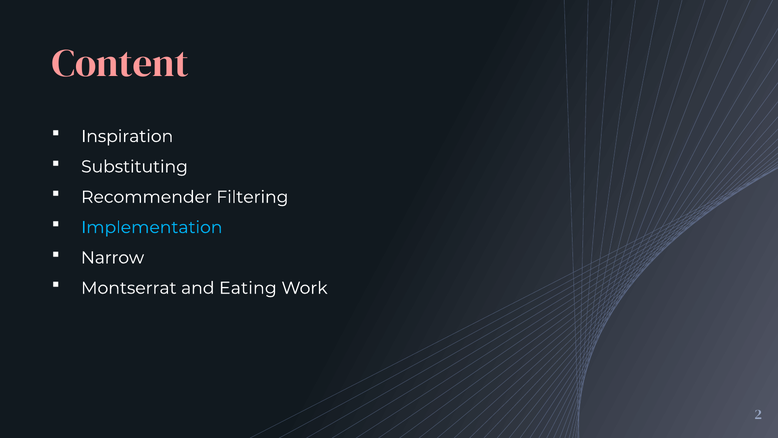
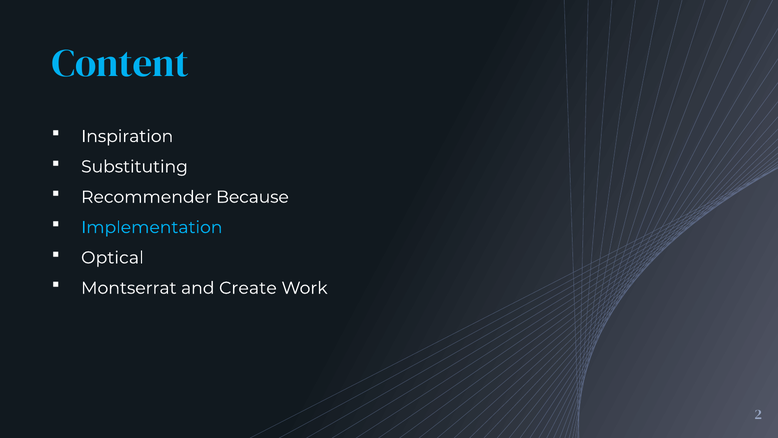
Content colour: pink -> light blue
Filtering: Filtering -> Because
Narrow: Narrow -> Optical
Eating: Eating -> Create
